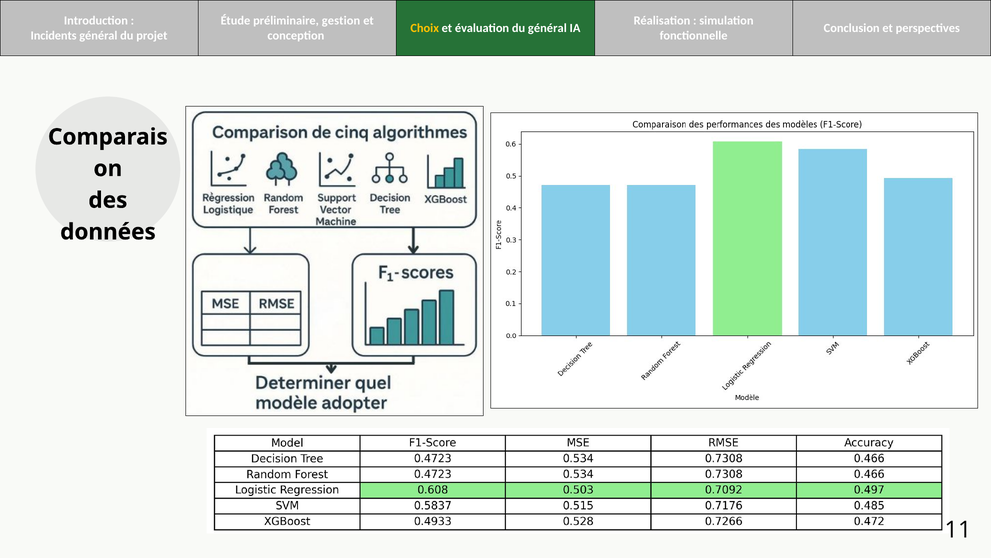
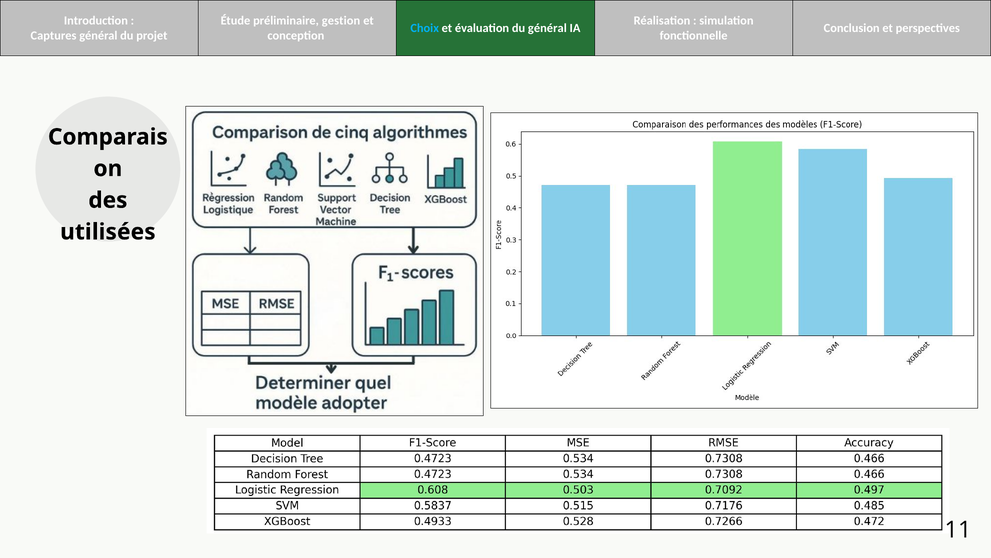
Choix colour: yellow -> light blue
Incidents: Incidents -> Captures
données: données -> utilisées
